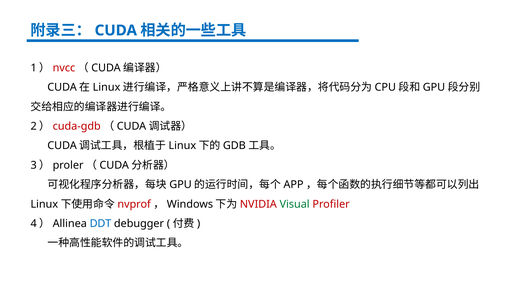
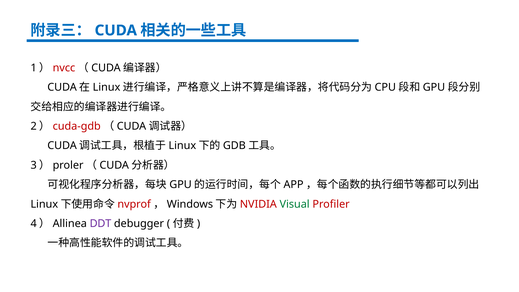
DDT colour: blue -> purple
